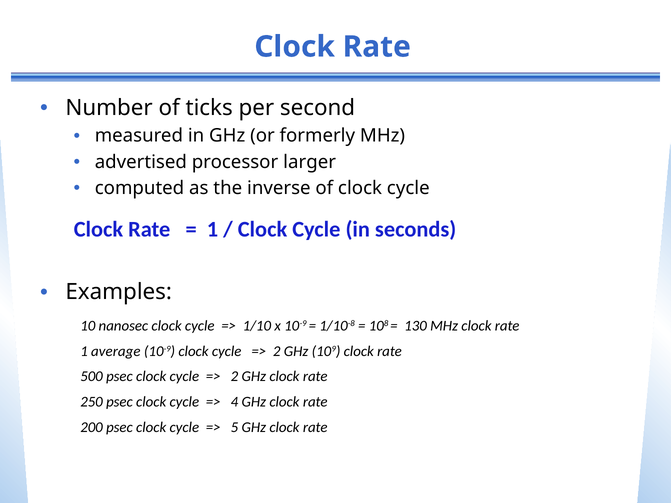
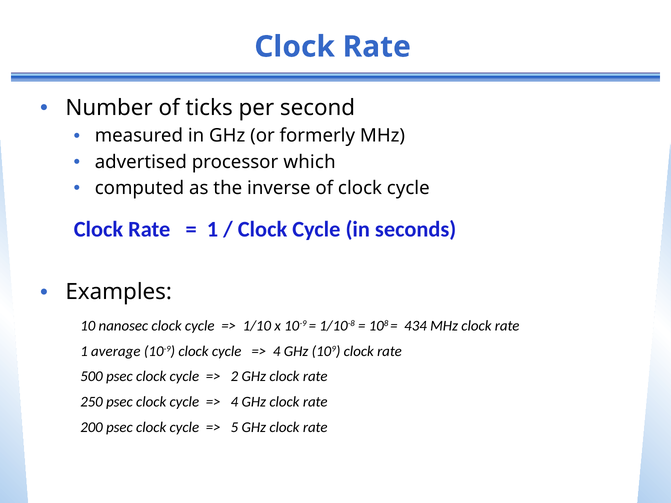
larger: larger -> which
130: 130 -> 434
2 at (277, 351): 2 -> 4
